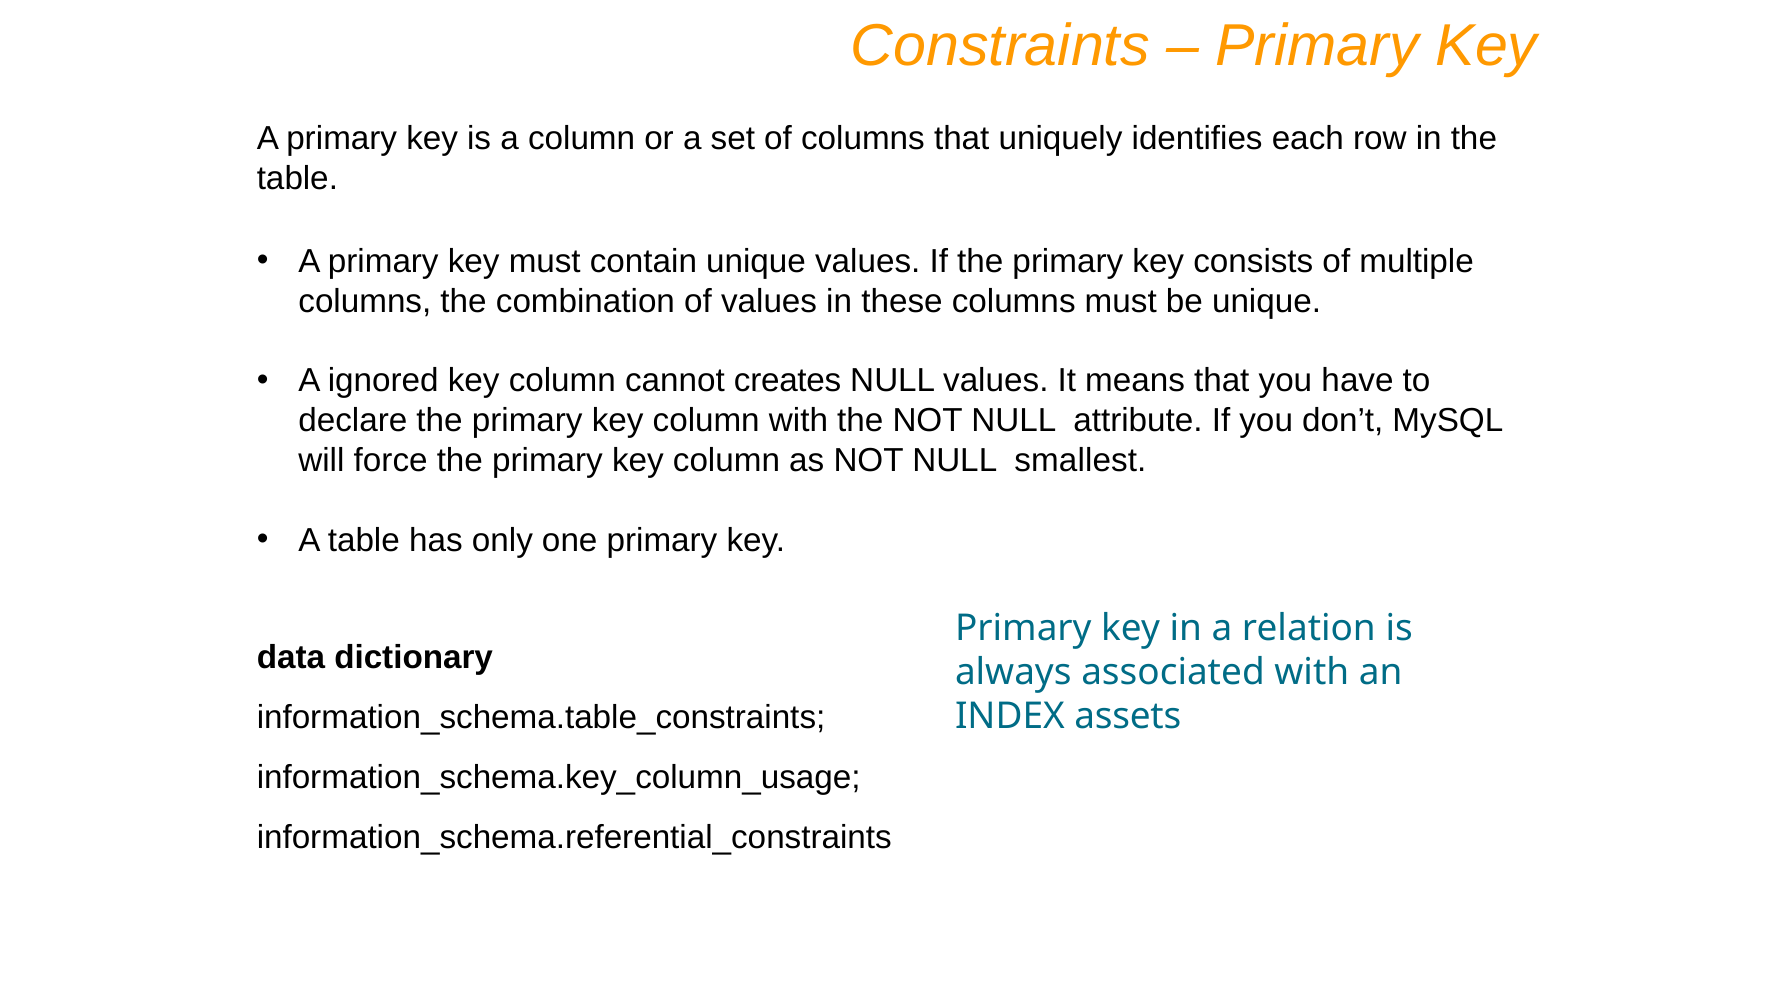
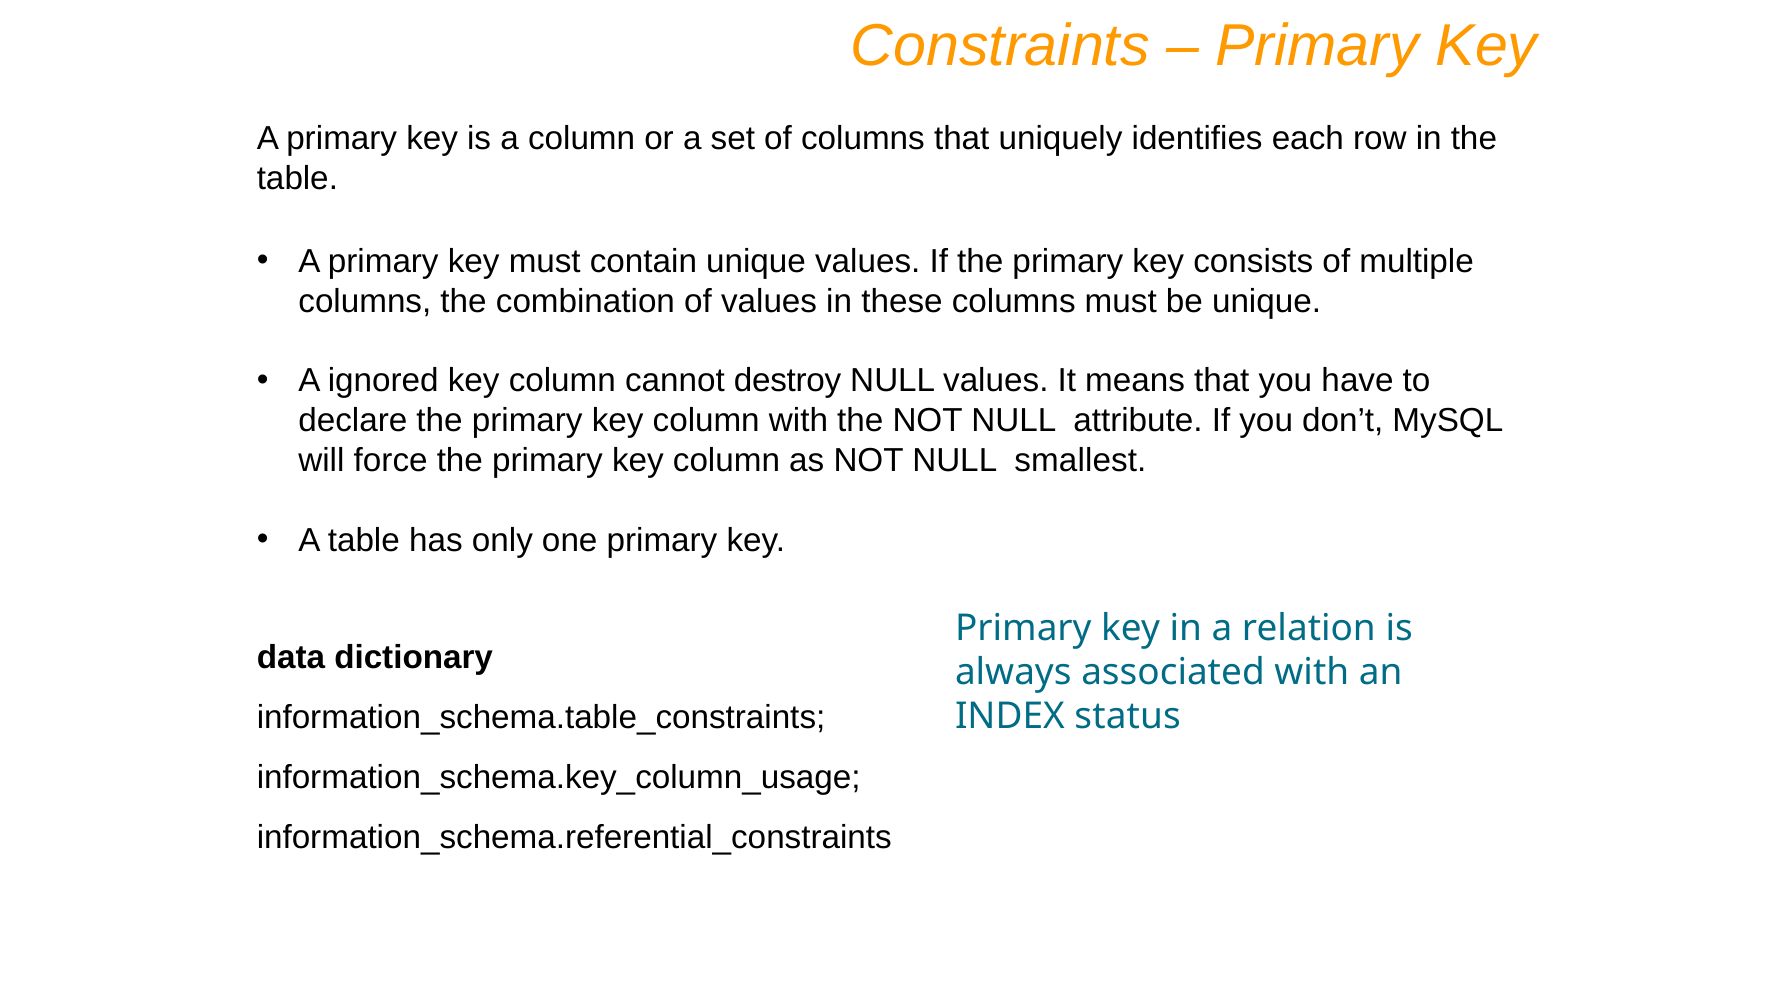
creates: creates -> destroy
assets: assets -> status
